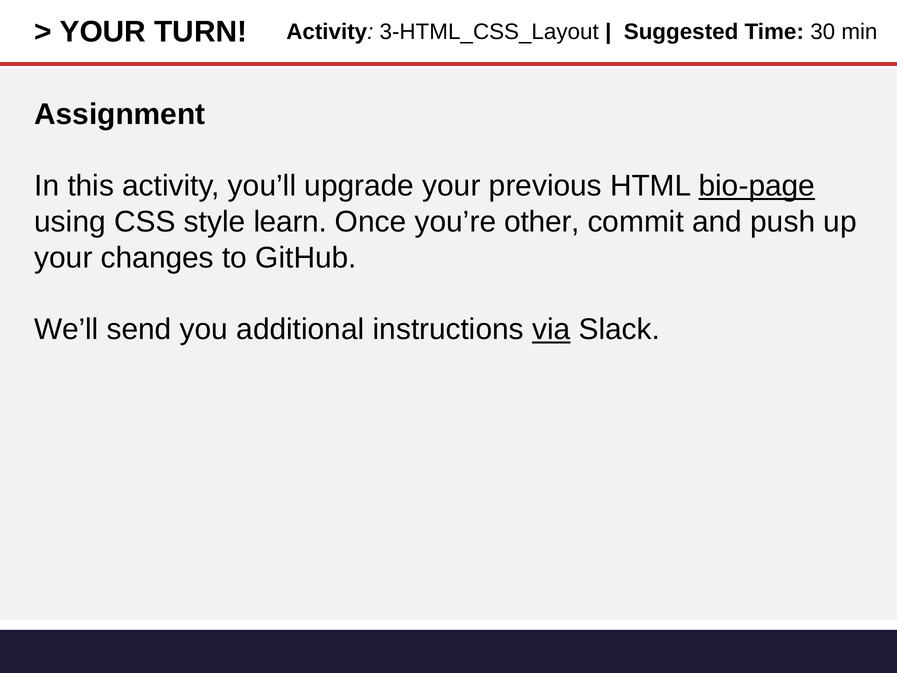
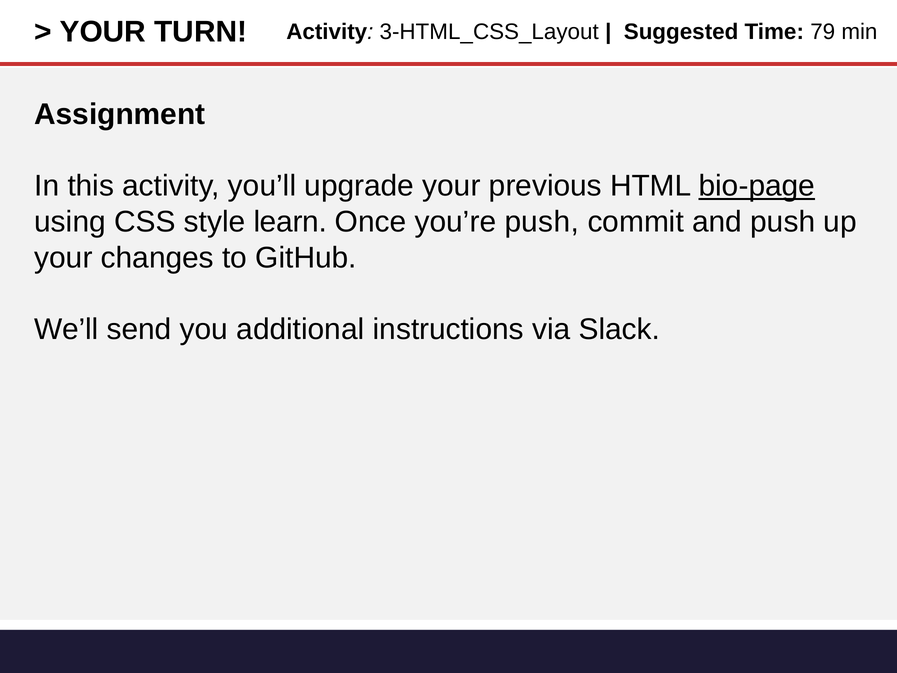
30: 30 -> 79
you’re other: other -> push
via underline: present -> none
